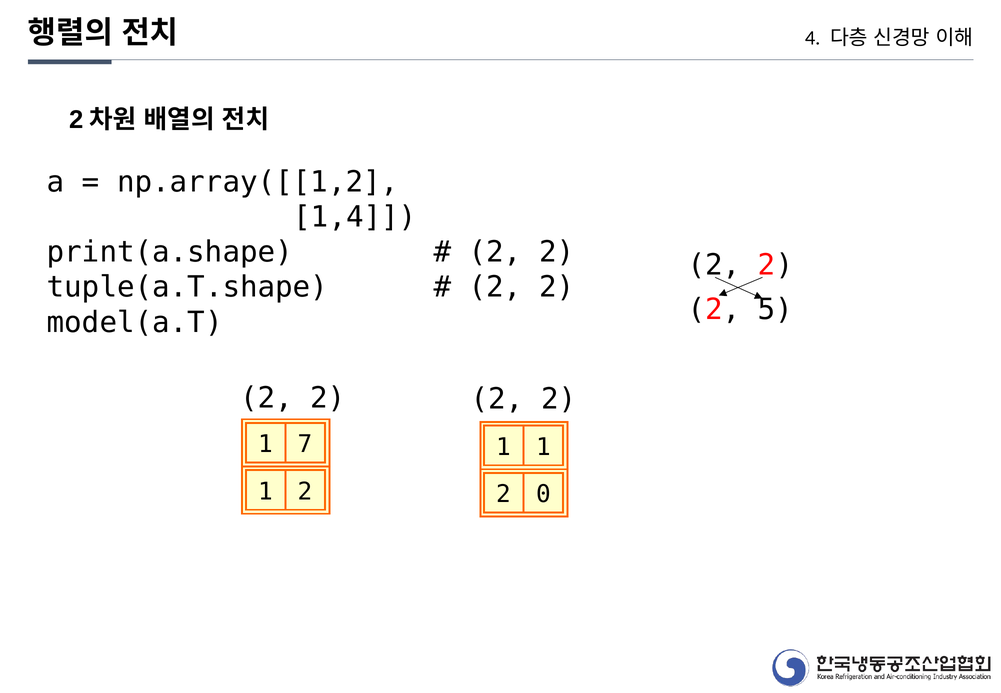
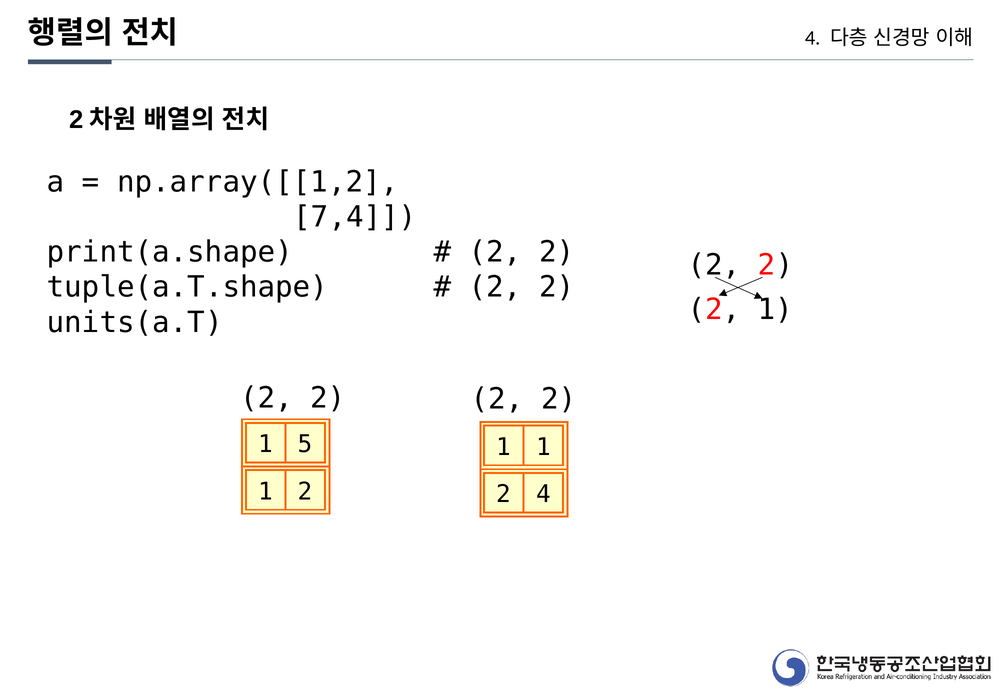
1,4: 1,4 -> 7,4
5 at (775, 310): 5 -> 1
model(a.T: model(a.T -> units(a.T
7: 7 -> 5
2 0: 0 -> 4
